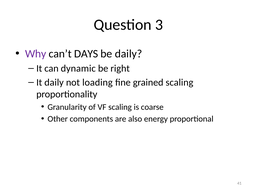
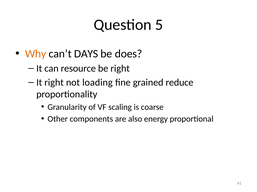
3: 3 -> 5
Why colour: purple -> orange
be daily: daily -> does
dynamic: dynamic -> resource
It daily: daily -> right
grained scaling: scaling -> reduce
